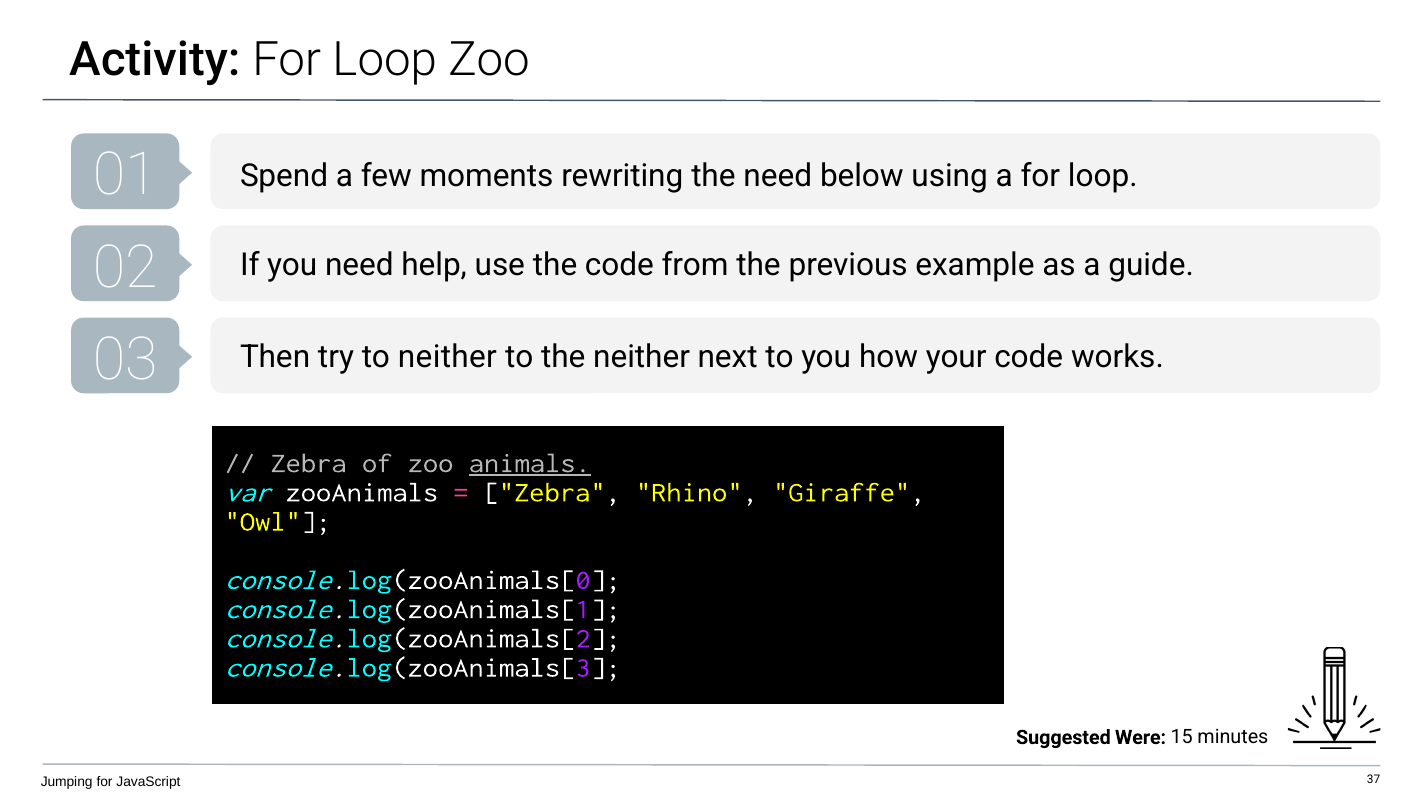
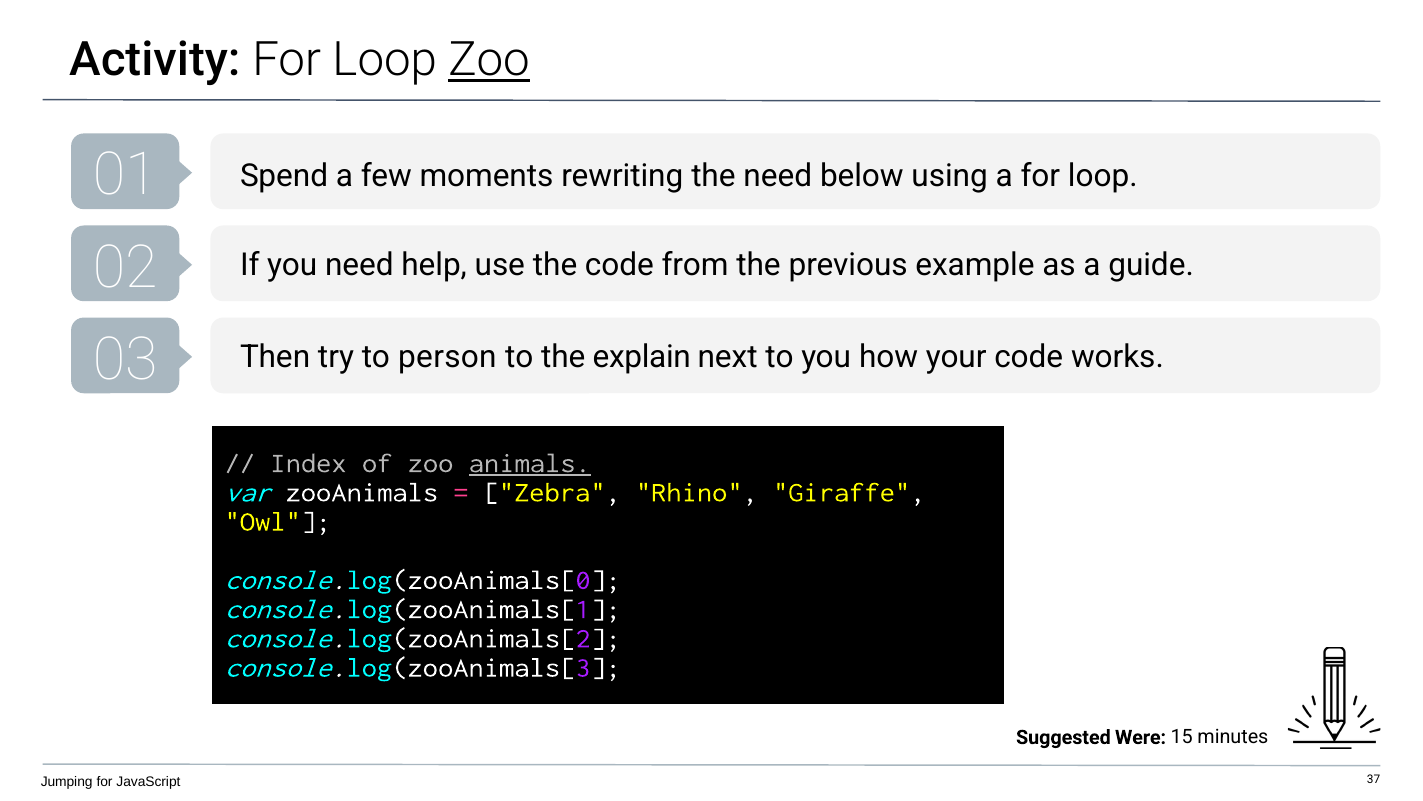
Zoo at (489, 60) underline: none -> present
to neither: neither -> person
the neither: neither -> explain
Zebra at (309, 463): Zebra -> Index
